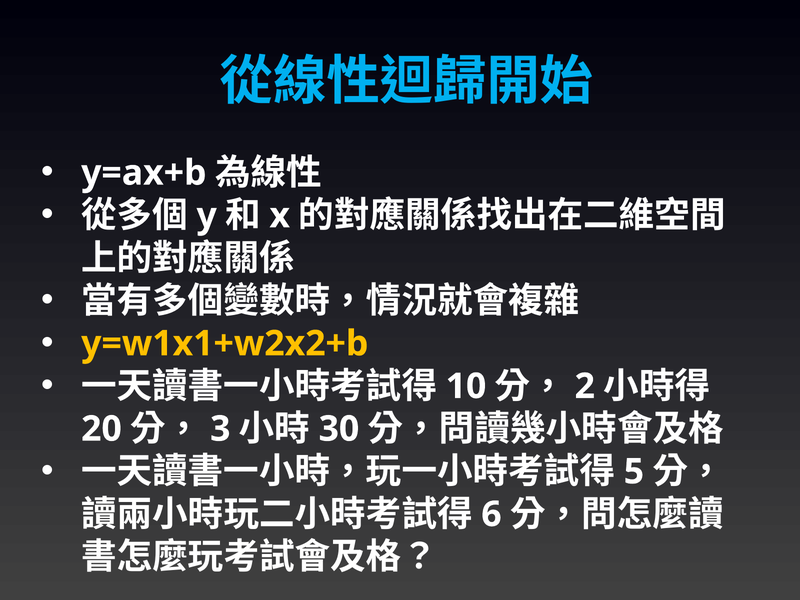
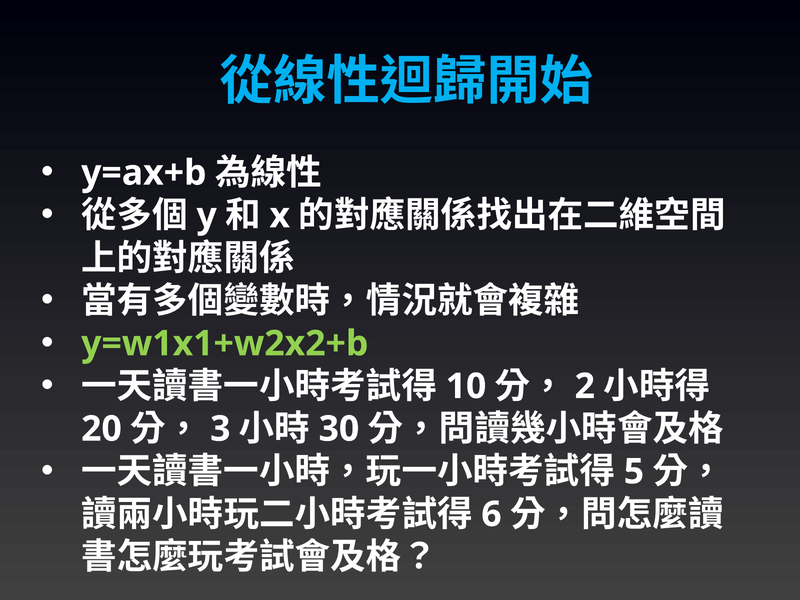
y=w1x1+w2x2+b colour: yellow -> light green
